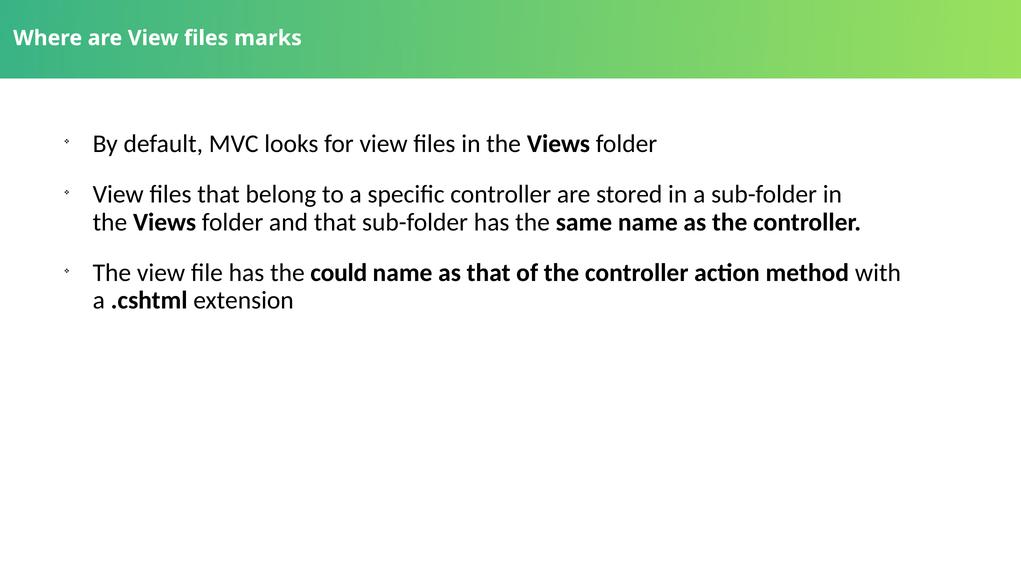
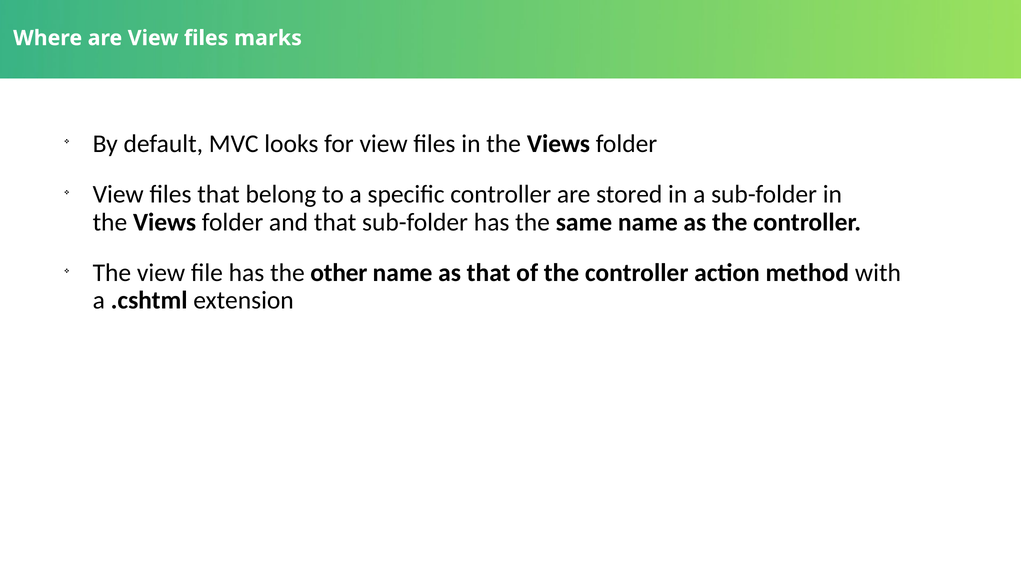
could: could -> other
